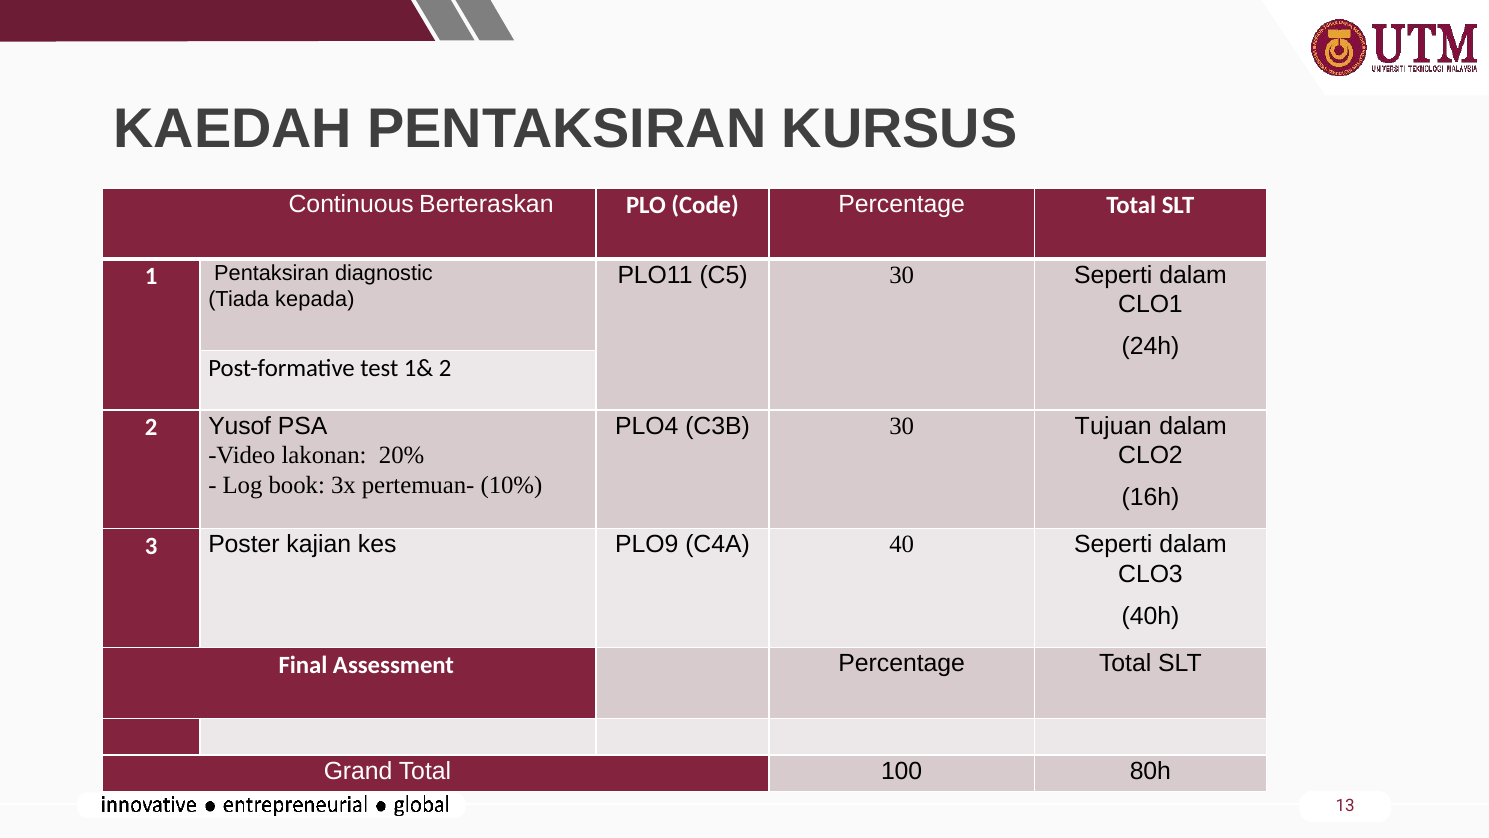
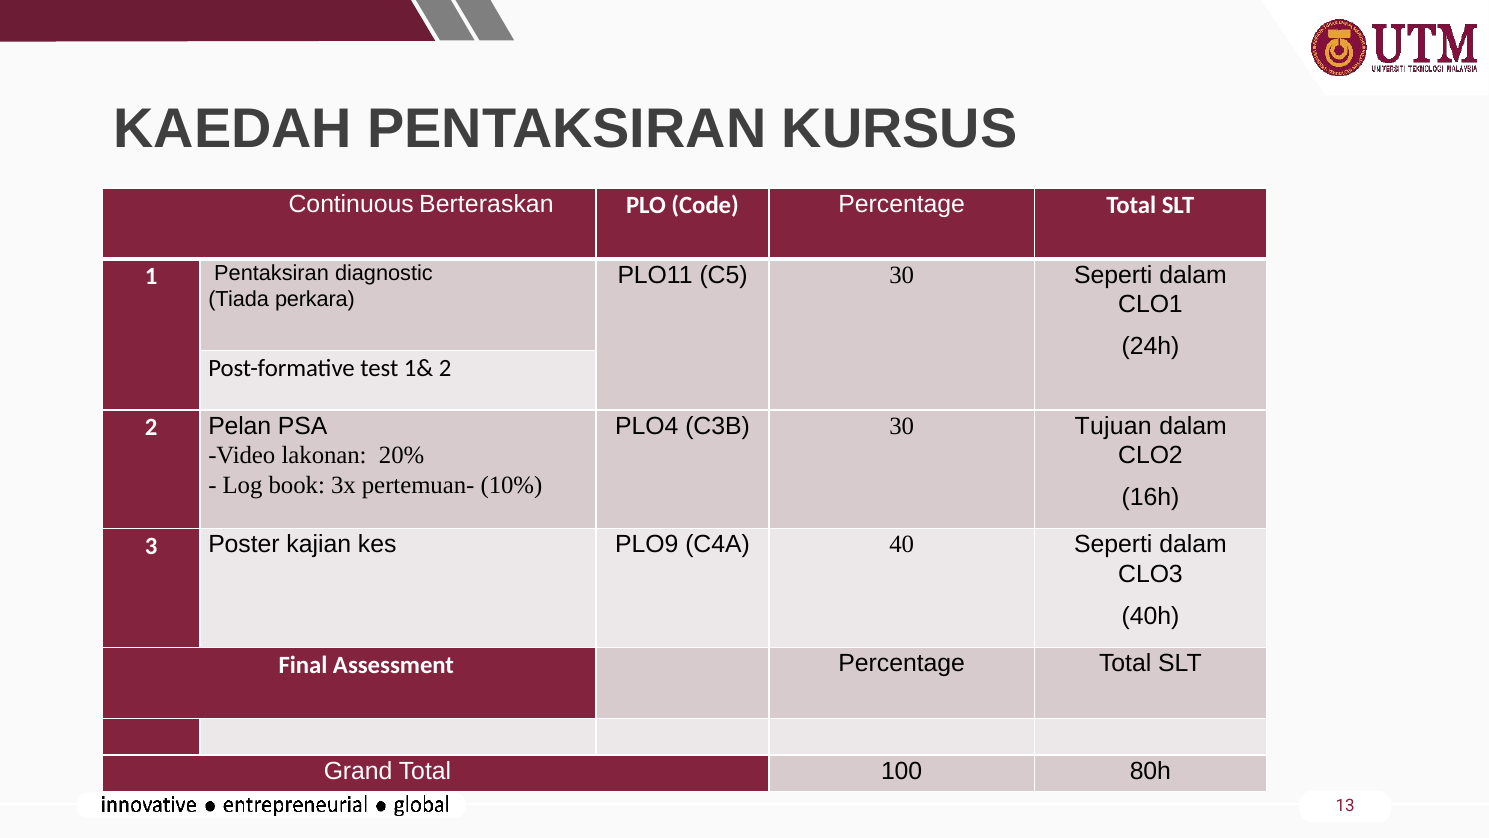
kepada: kepada -> perkara
Yusof: Yusof -> Pelan
